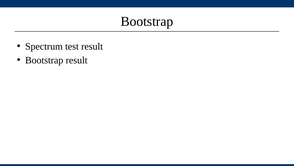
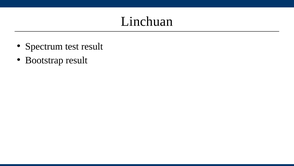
Bootstrap at (147, 21): Bootstrap -> Linchuan
